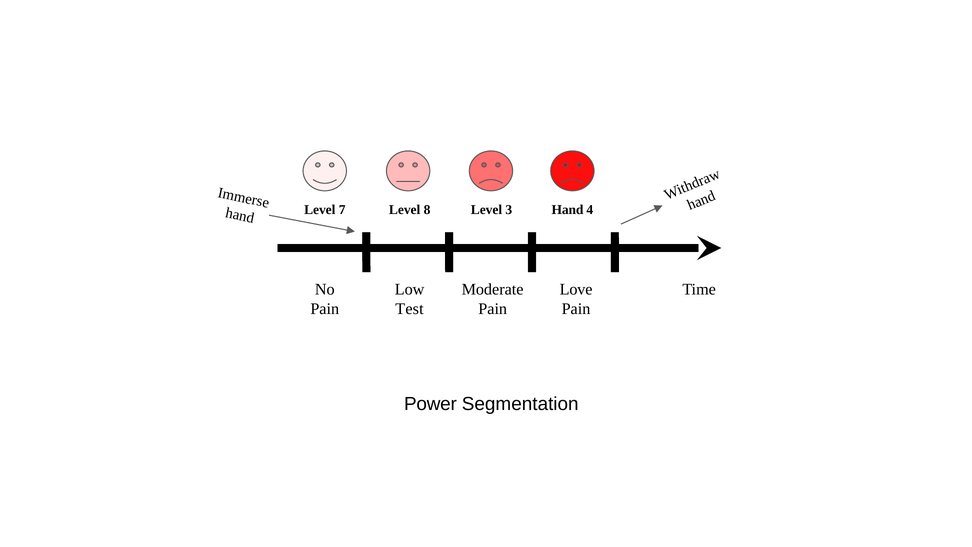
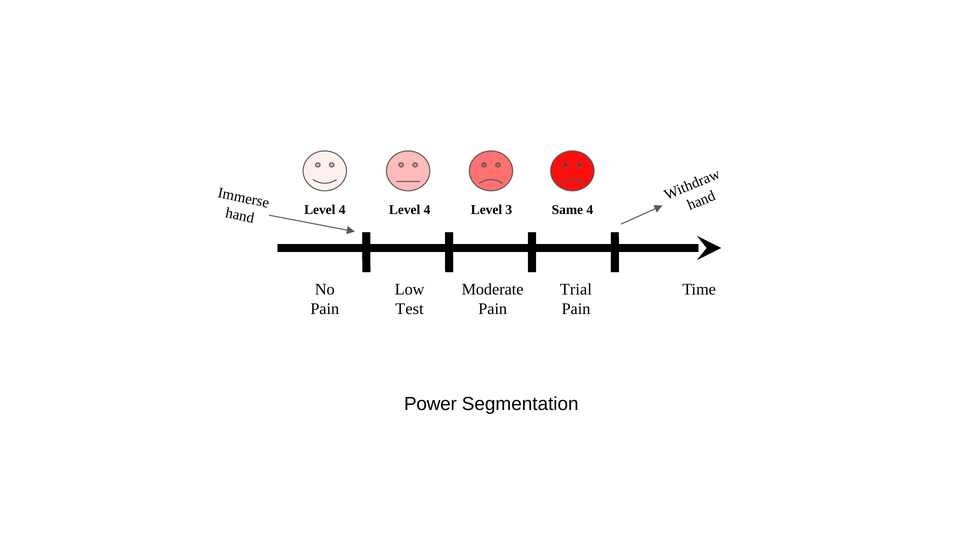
7 at (342, 210): 7 -> 4
8 at (427, 210): 8 -> 4
3 Hand: Hand -> Same
Love: Love -> Trial
